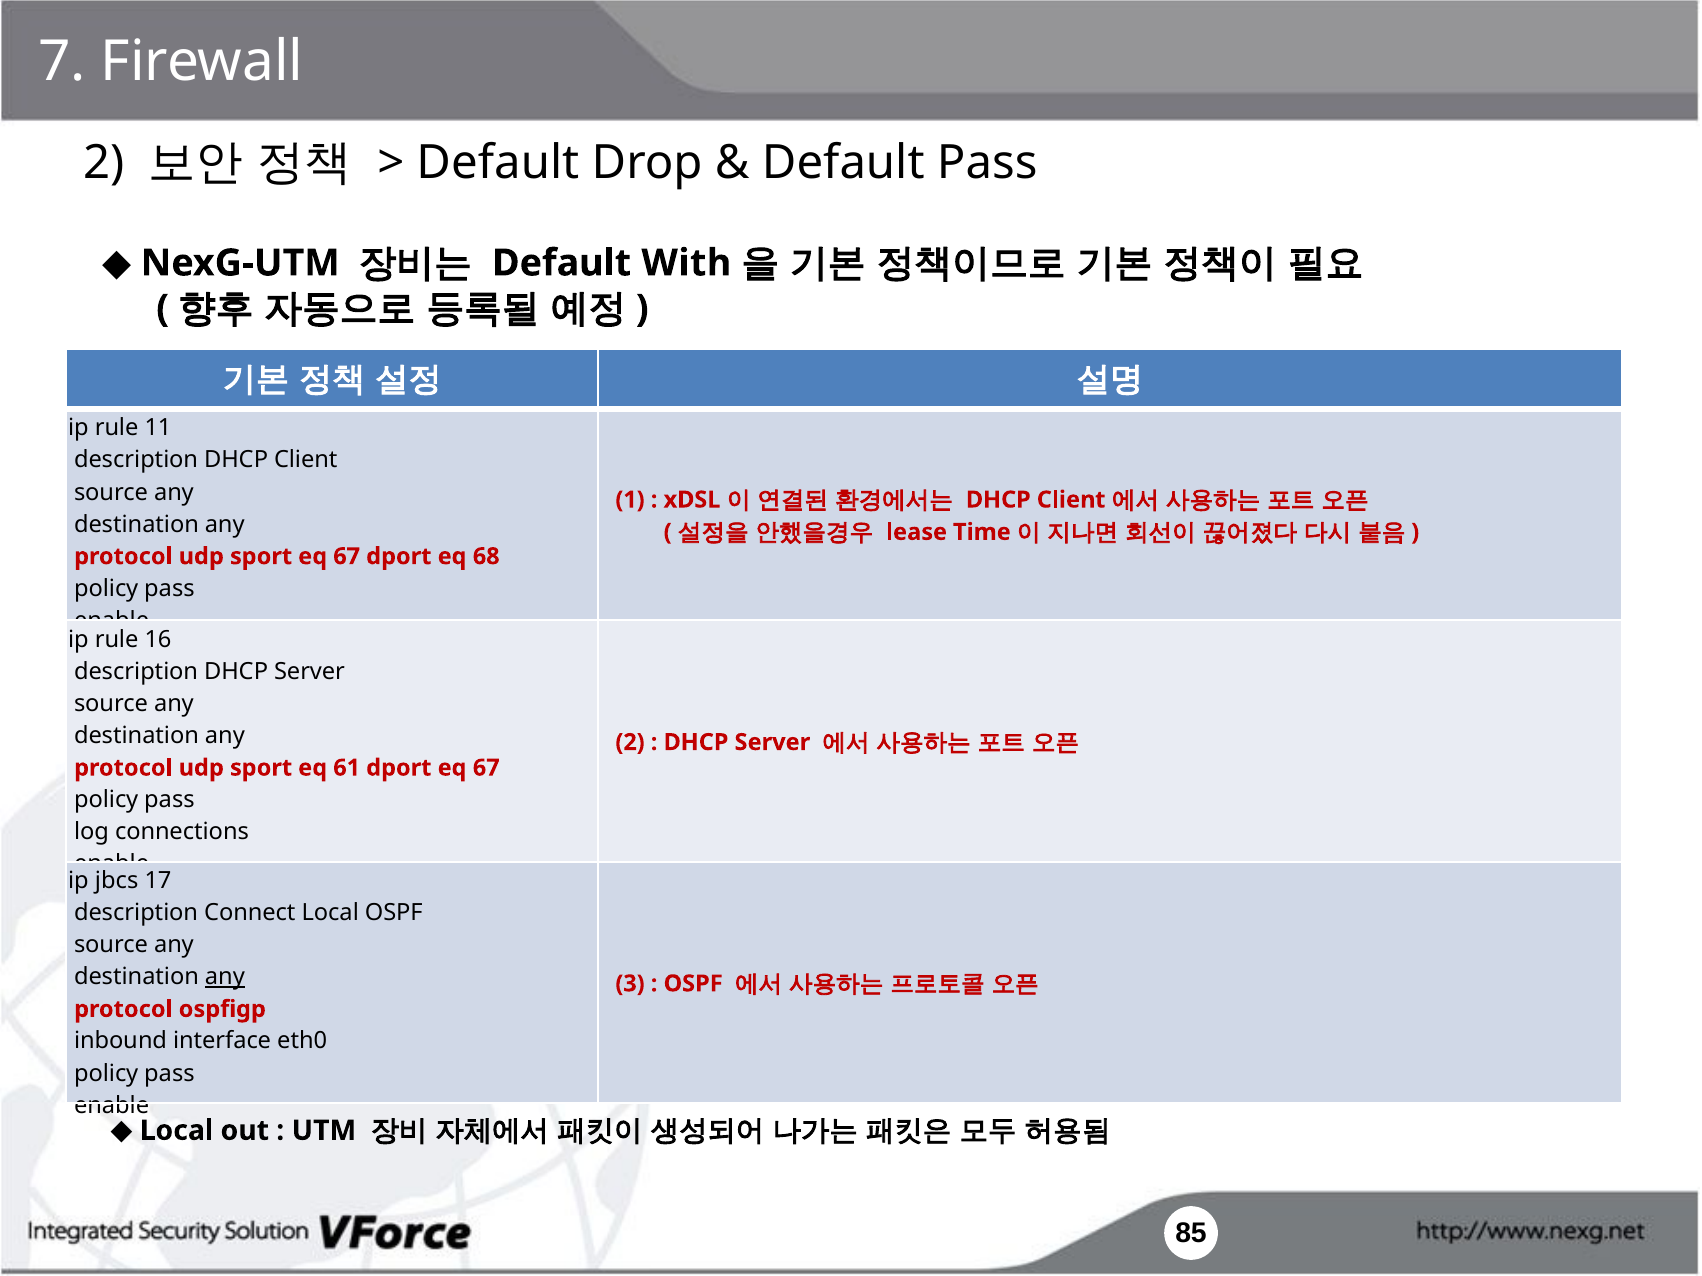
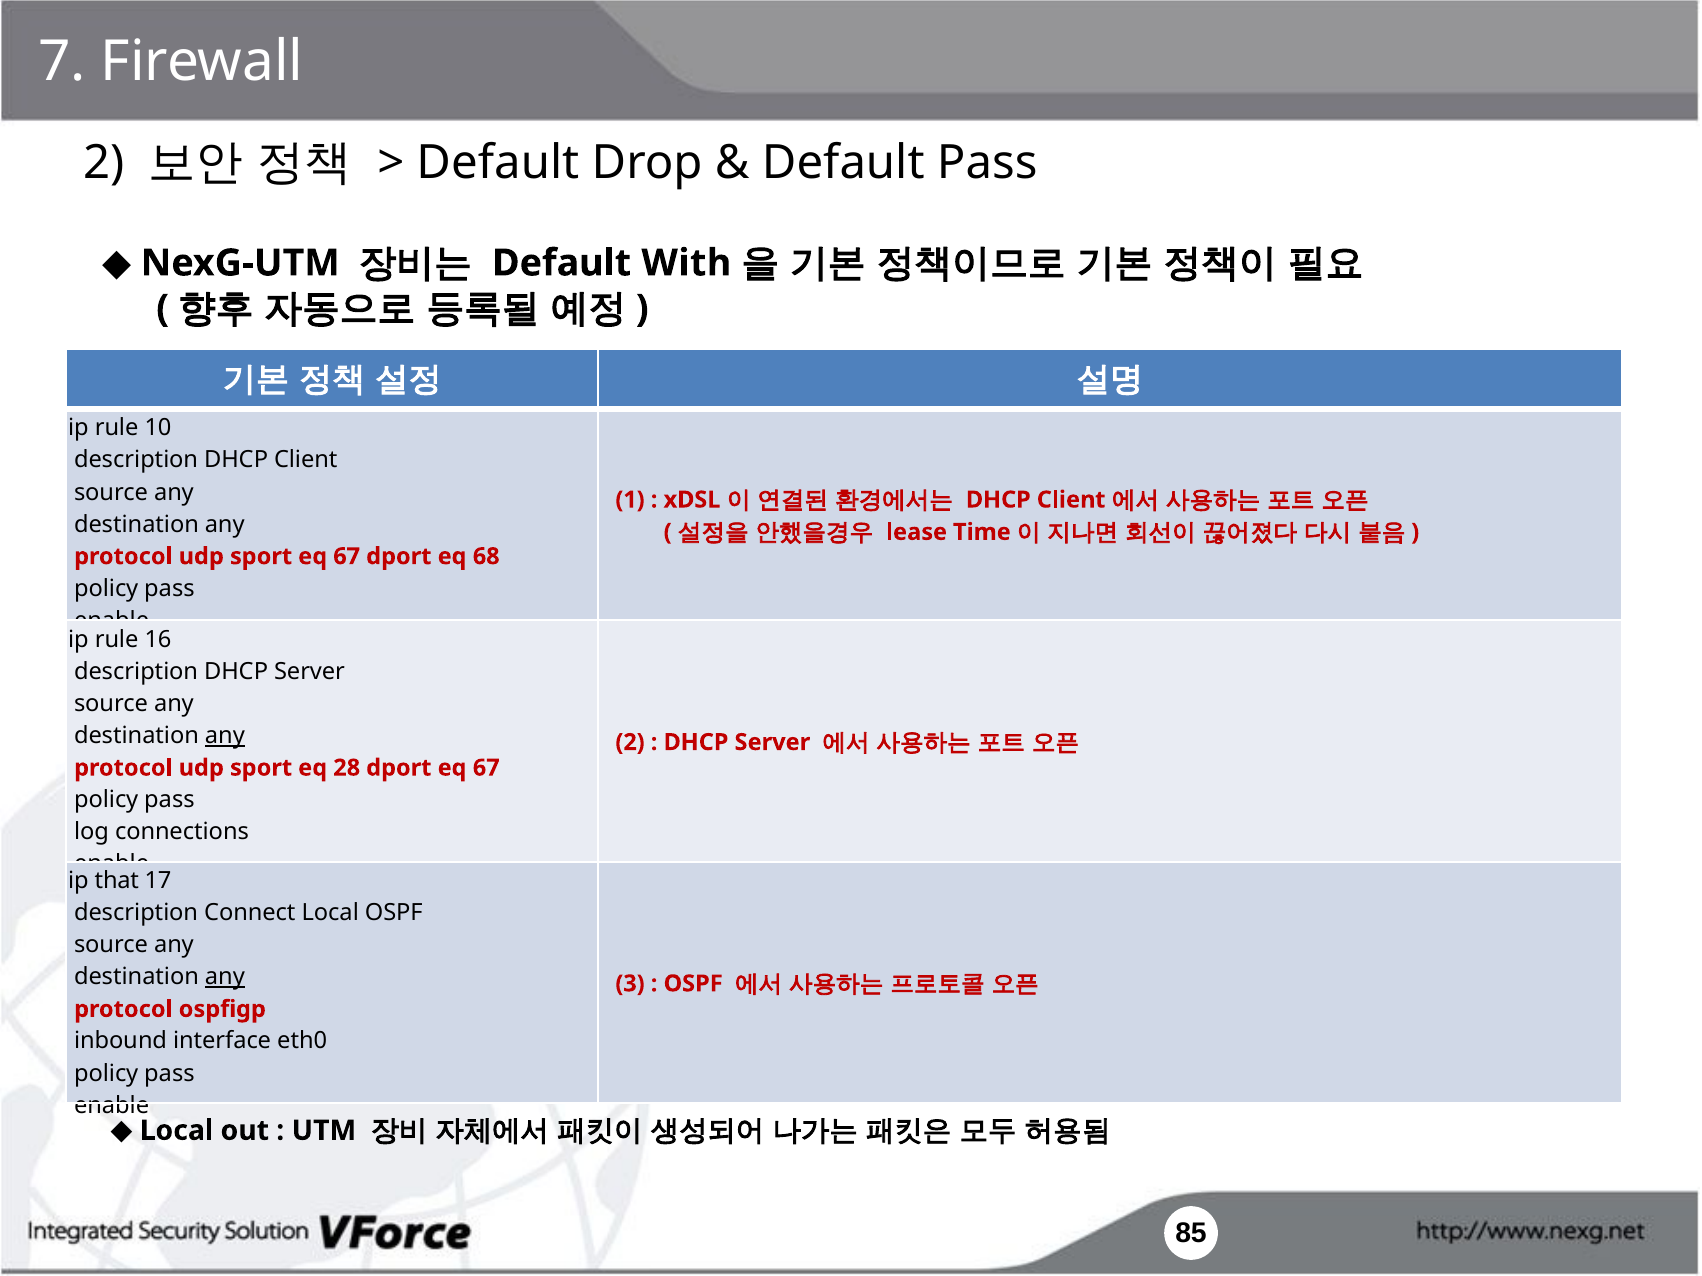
11: 11 -> 10
any at (225, 736) underline: none -> present
61: 61 -> 28
jbcs: jbcs -> that
